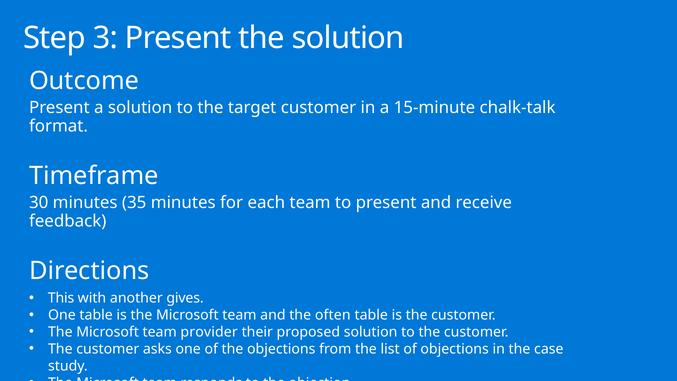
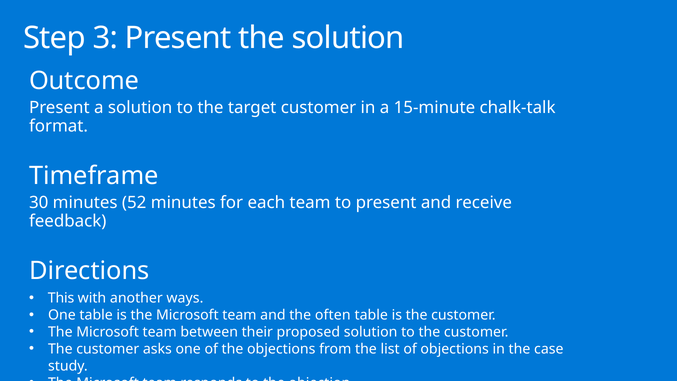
35: 35 -> 52
another gives: gives -> ways
provider: provider -> between
